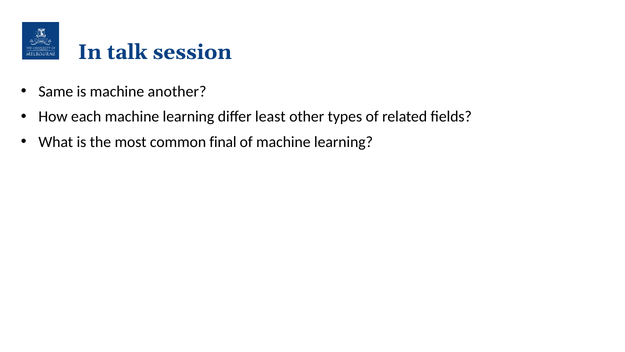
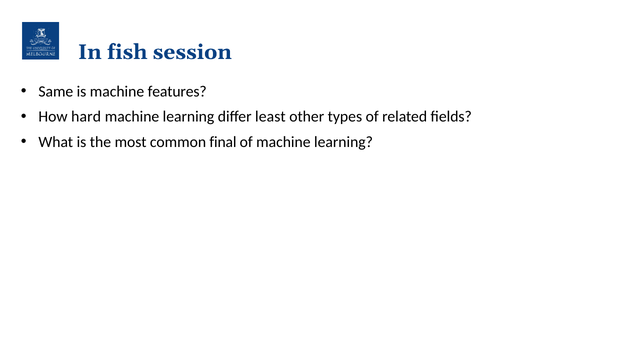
talk: talk -> fish
another: another -> features
each: each -> hard
